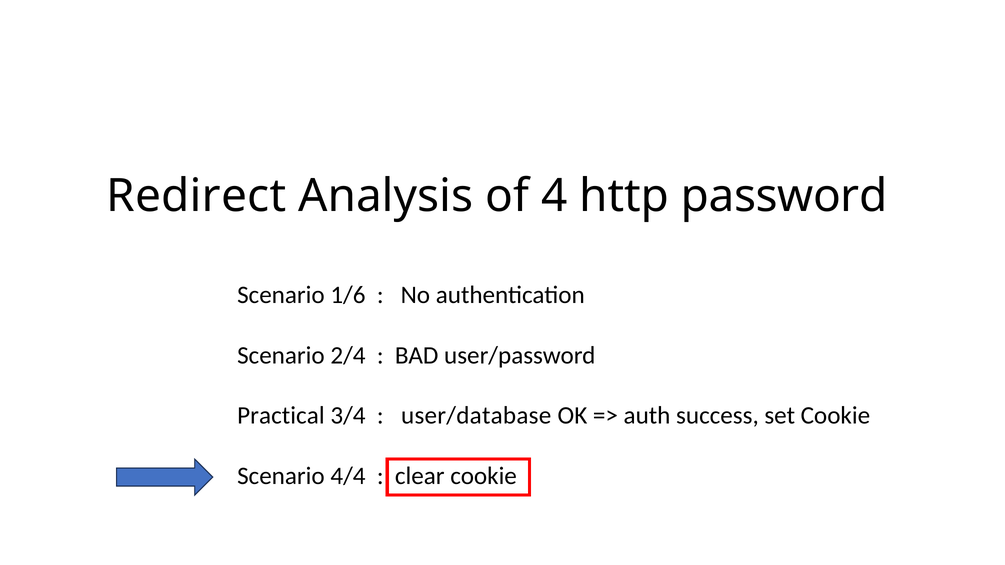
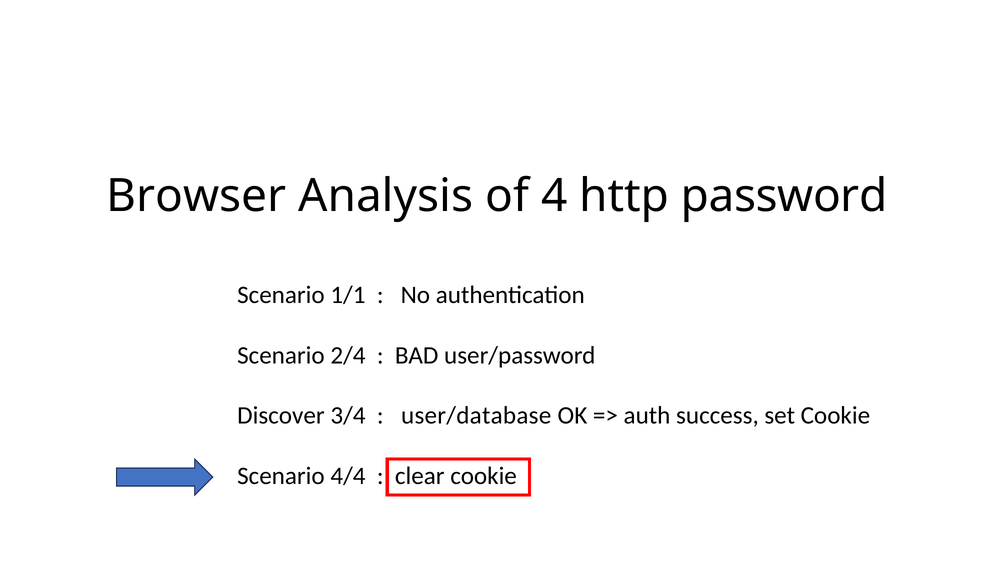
Redirect: Redirect -> Browser
1/6: 1/6 -> 1/1
Practical: Practical -> Discover
